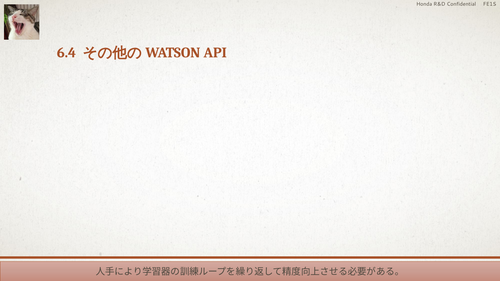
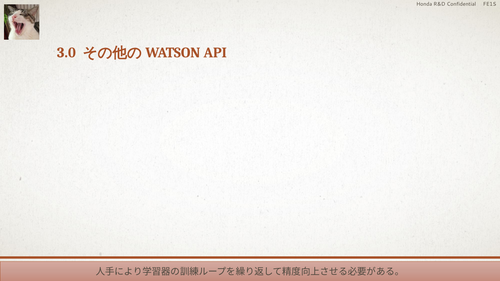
6.4: 6.4 -> 3.0
